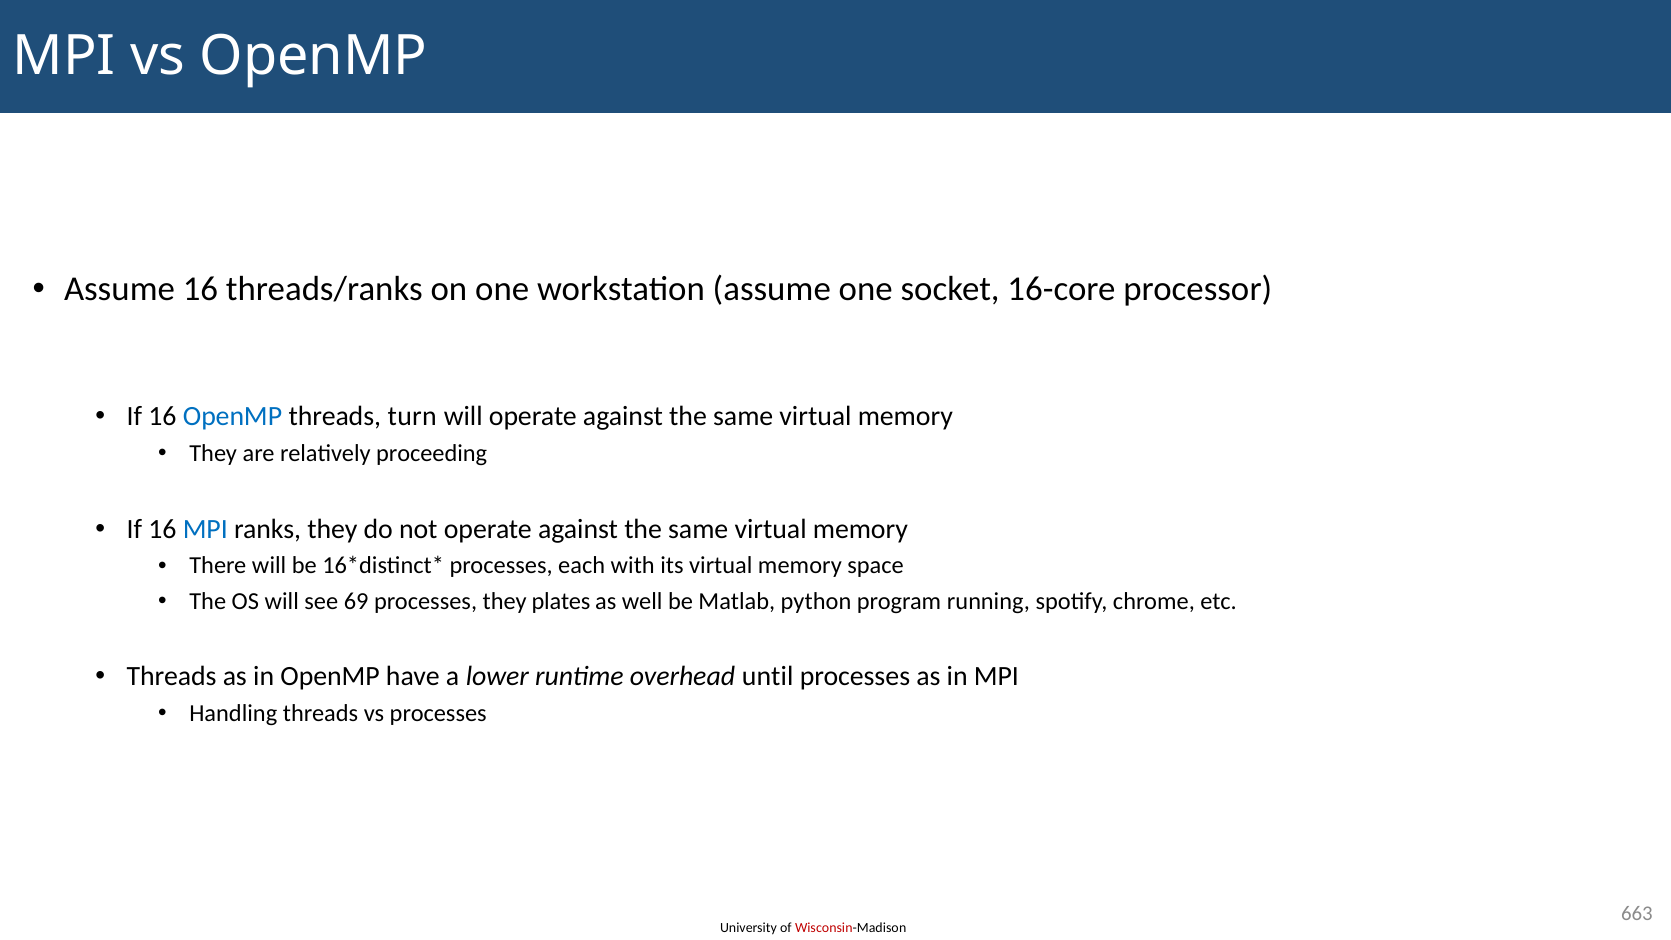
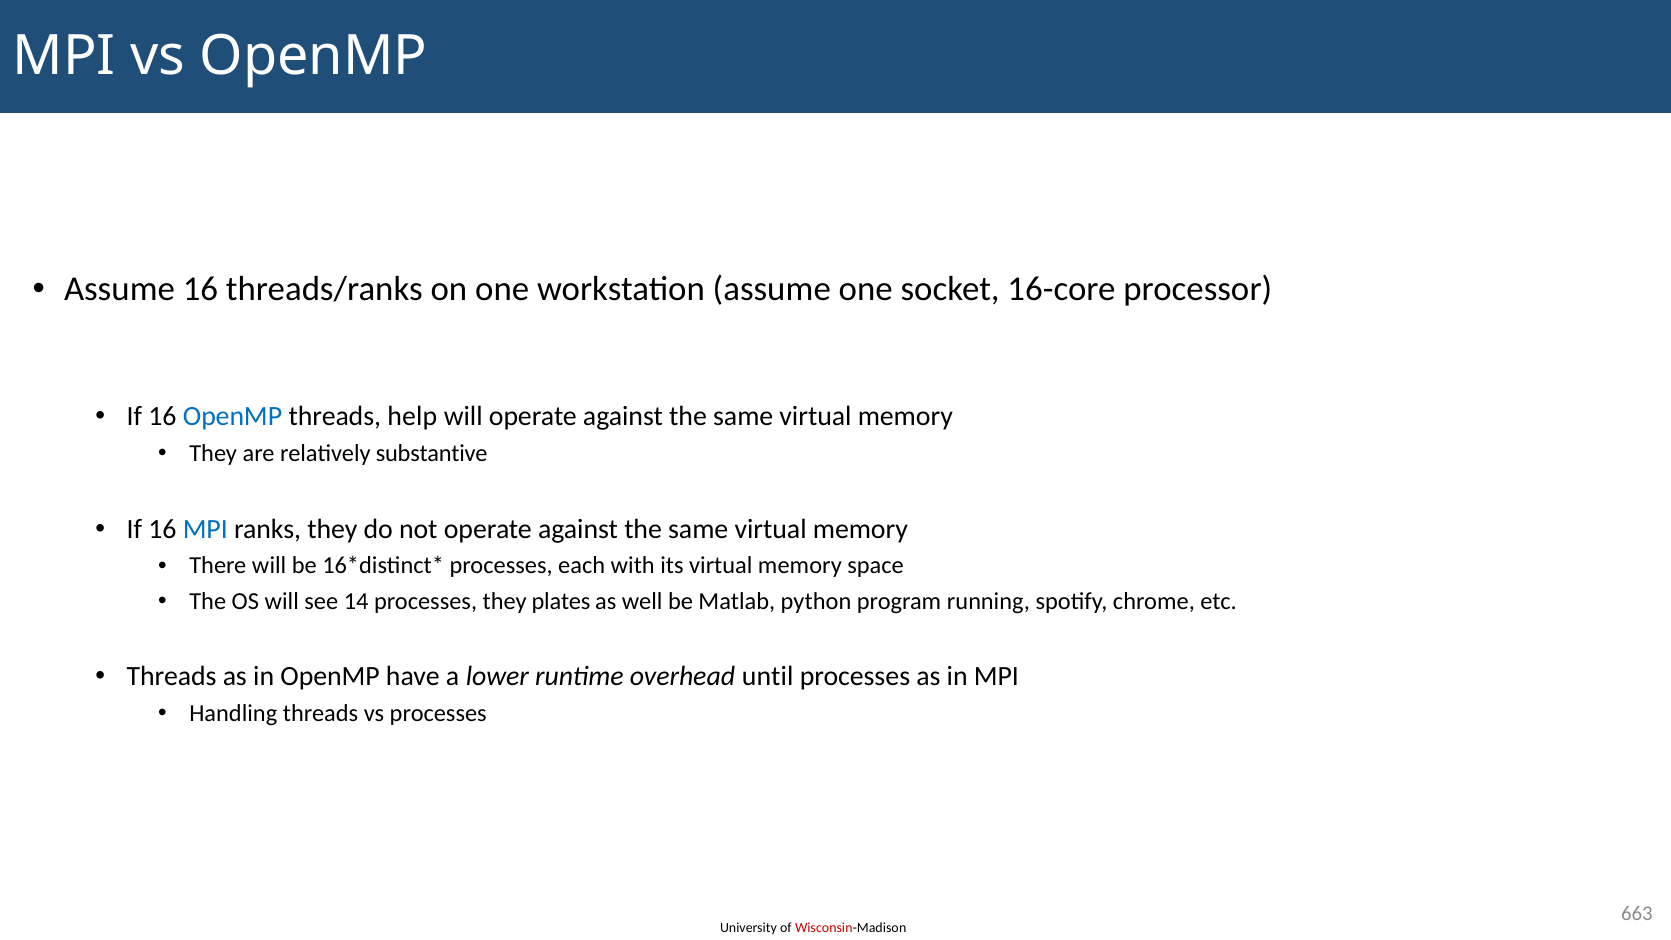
turn: turn -> help
proceeding: proceeding -> substantive
69: 69 -> 14
